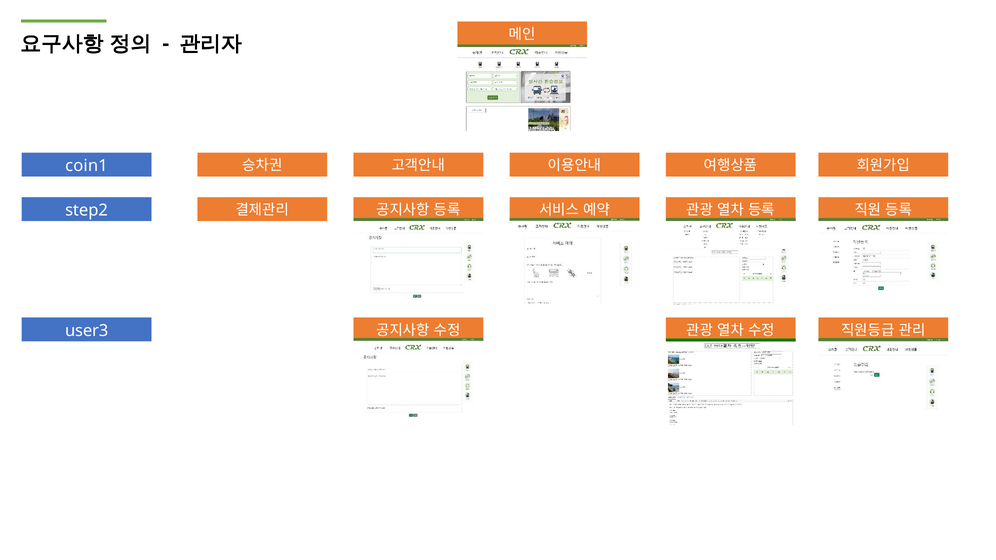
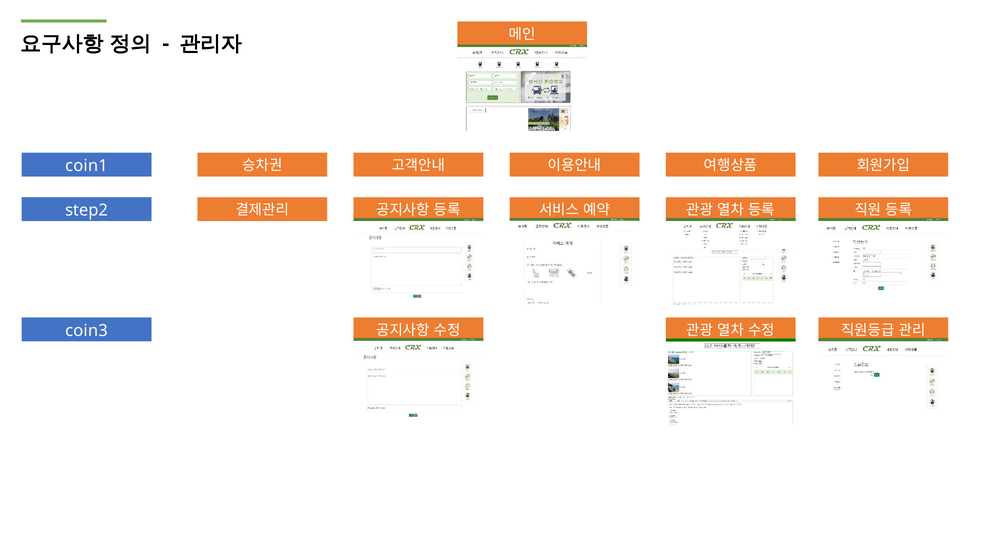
user3: user3 -> coin3
